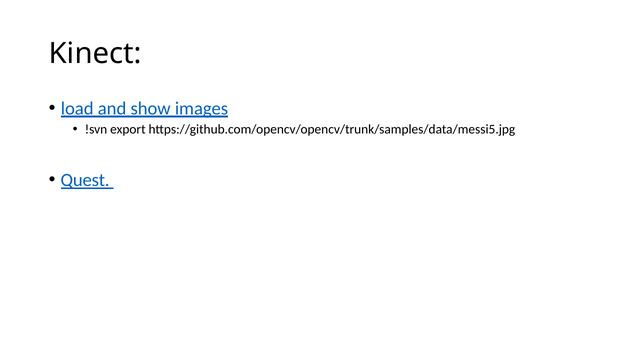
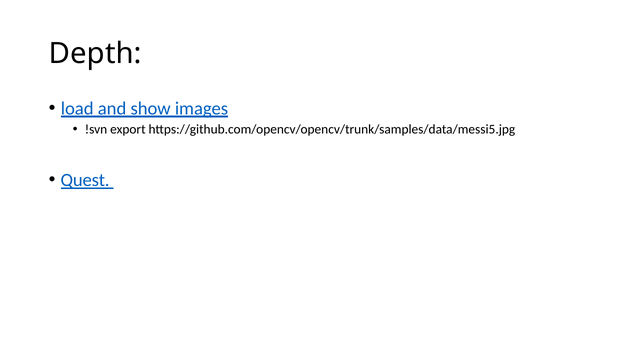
Kinect: Kinect -> Depth
